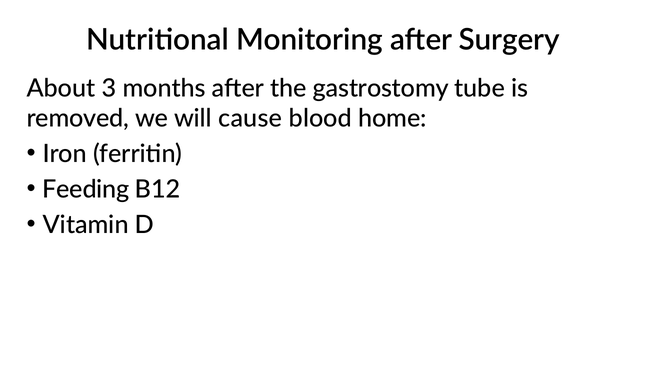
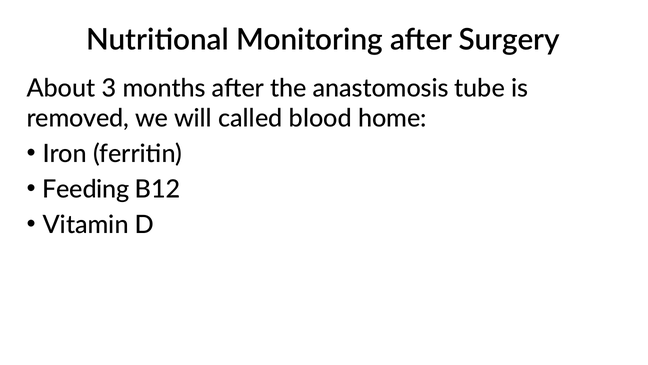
gastrostomy: gastrostomy -> anastomosis
cause: cause -> called
